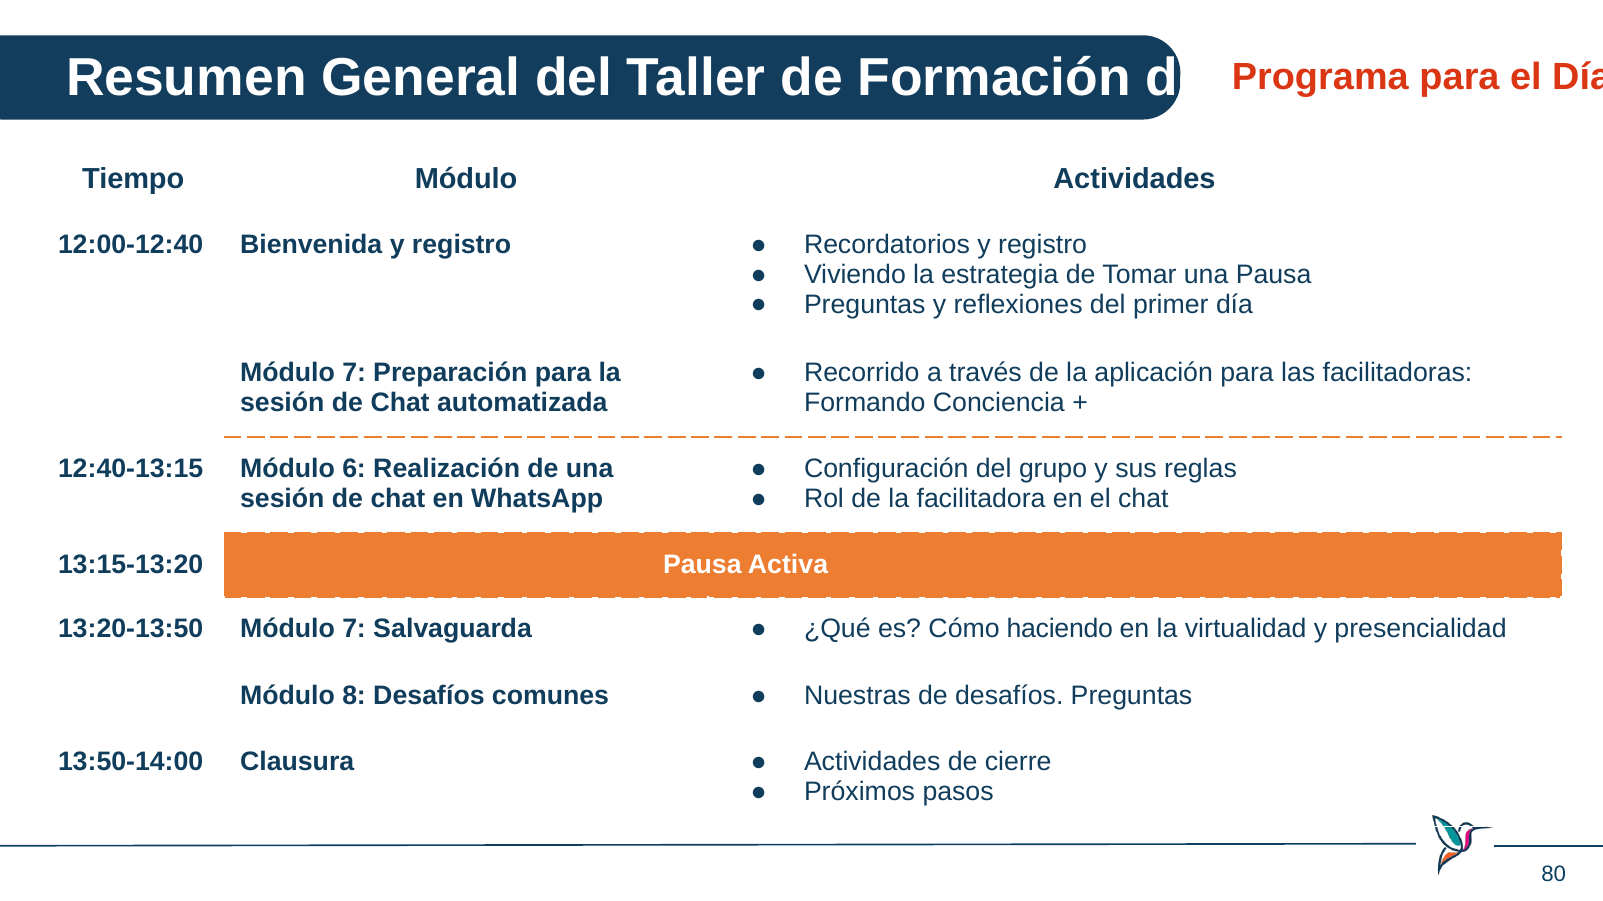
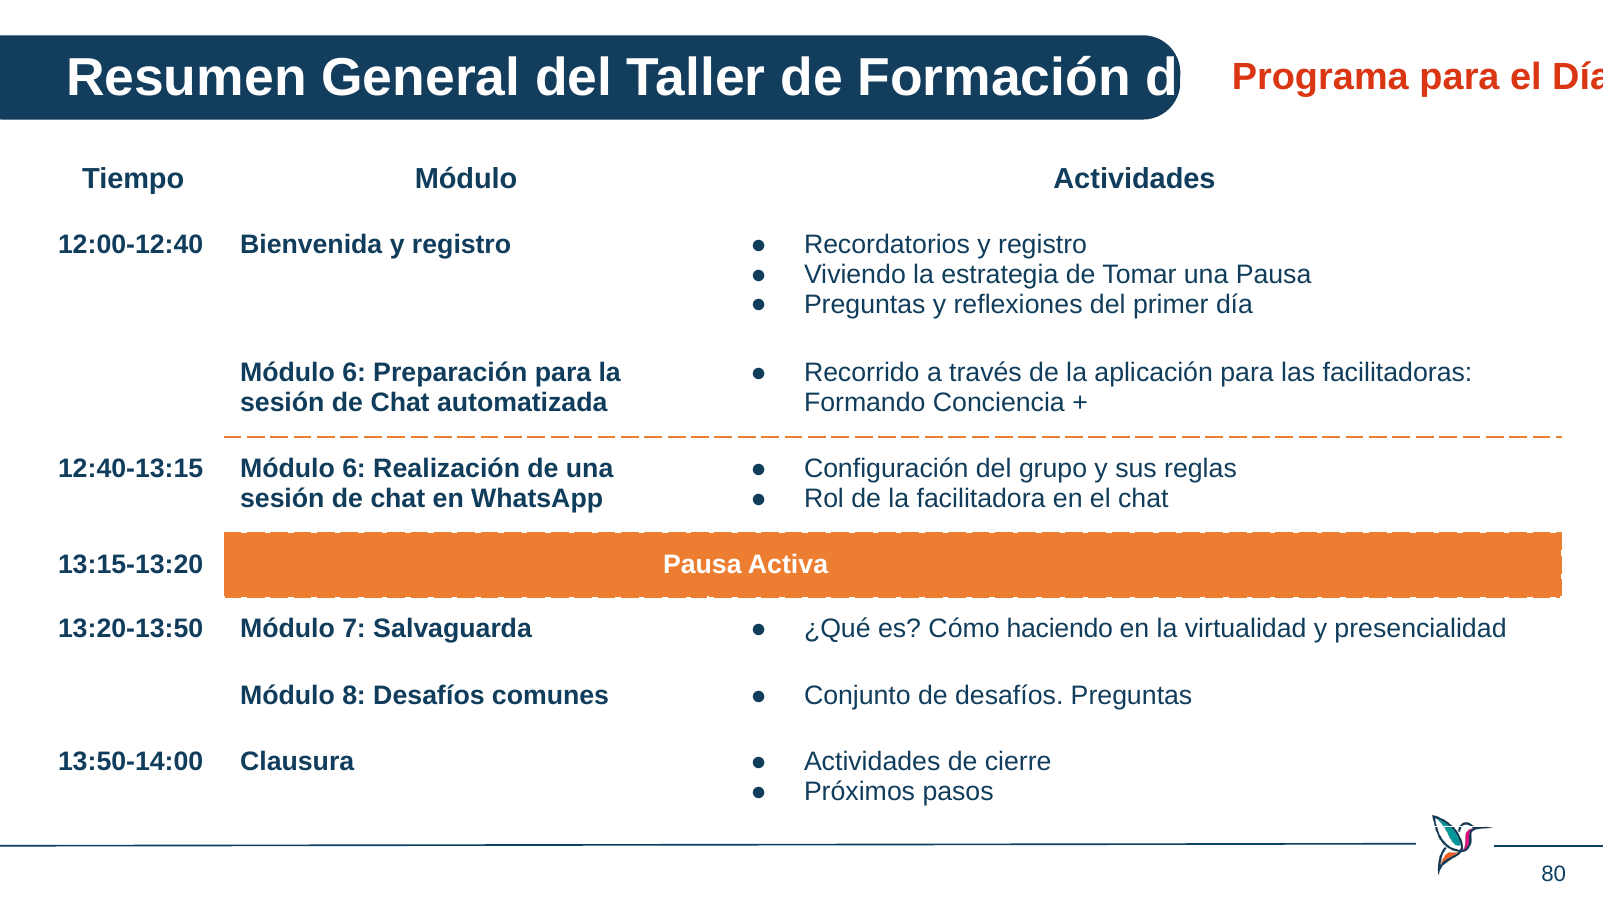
7 at (354, 373): 7 -> 6
Nuestras: Nuestras -> Conjunto
